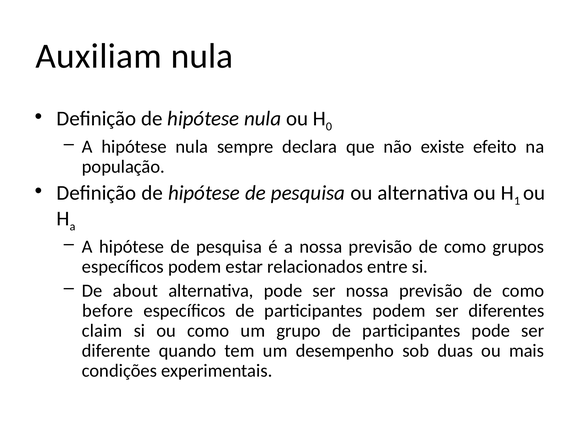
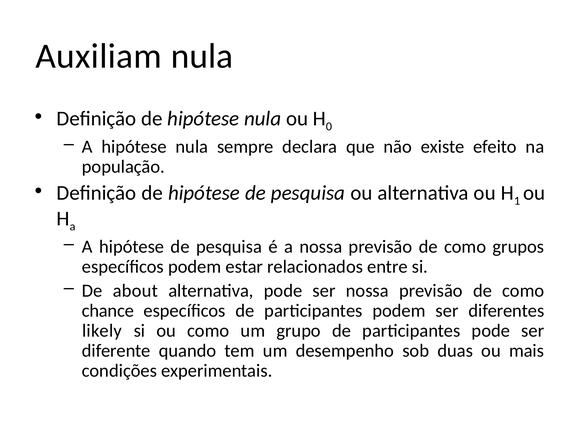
before: before -> chance
claim: claim -> likely
